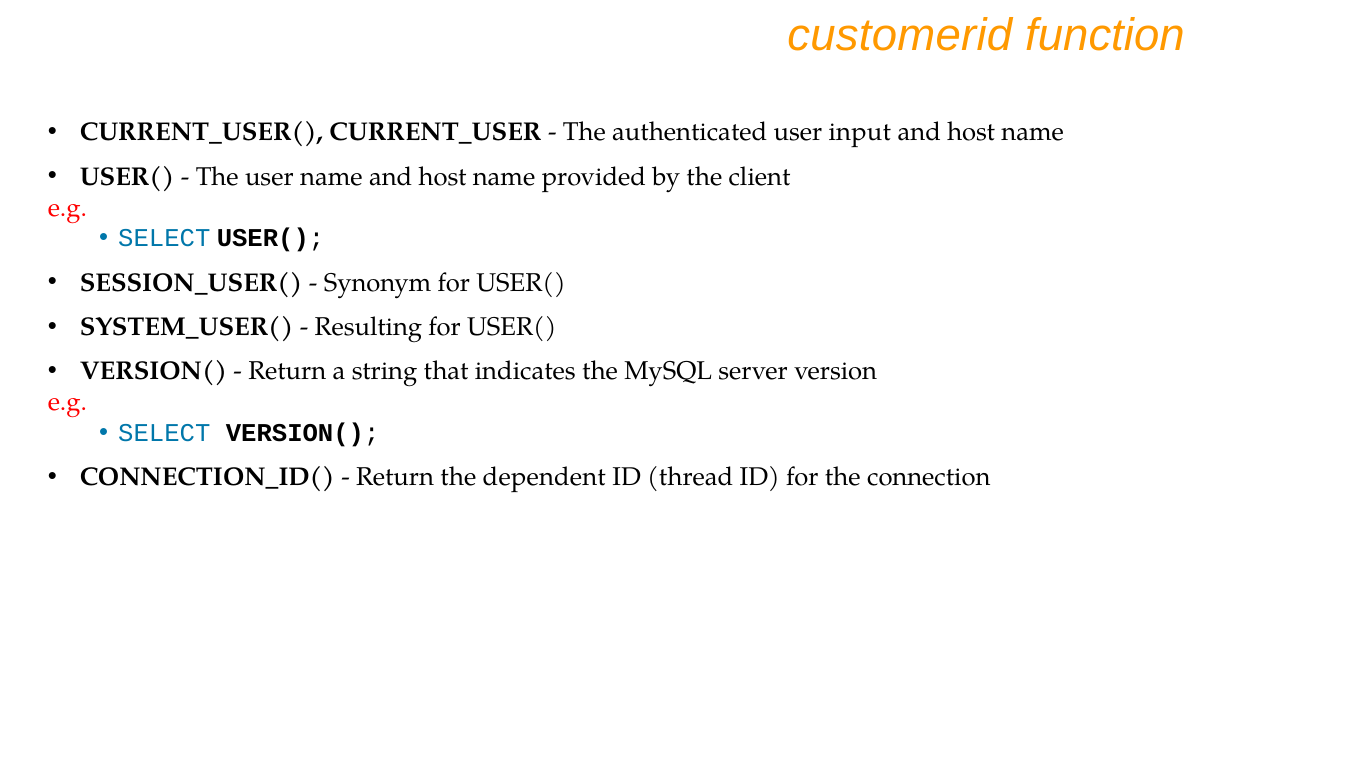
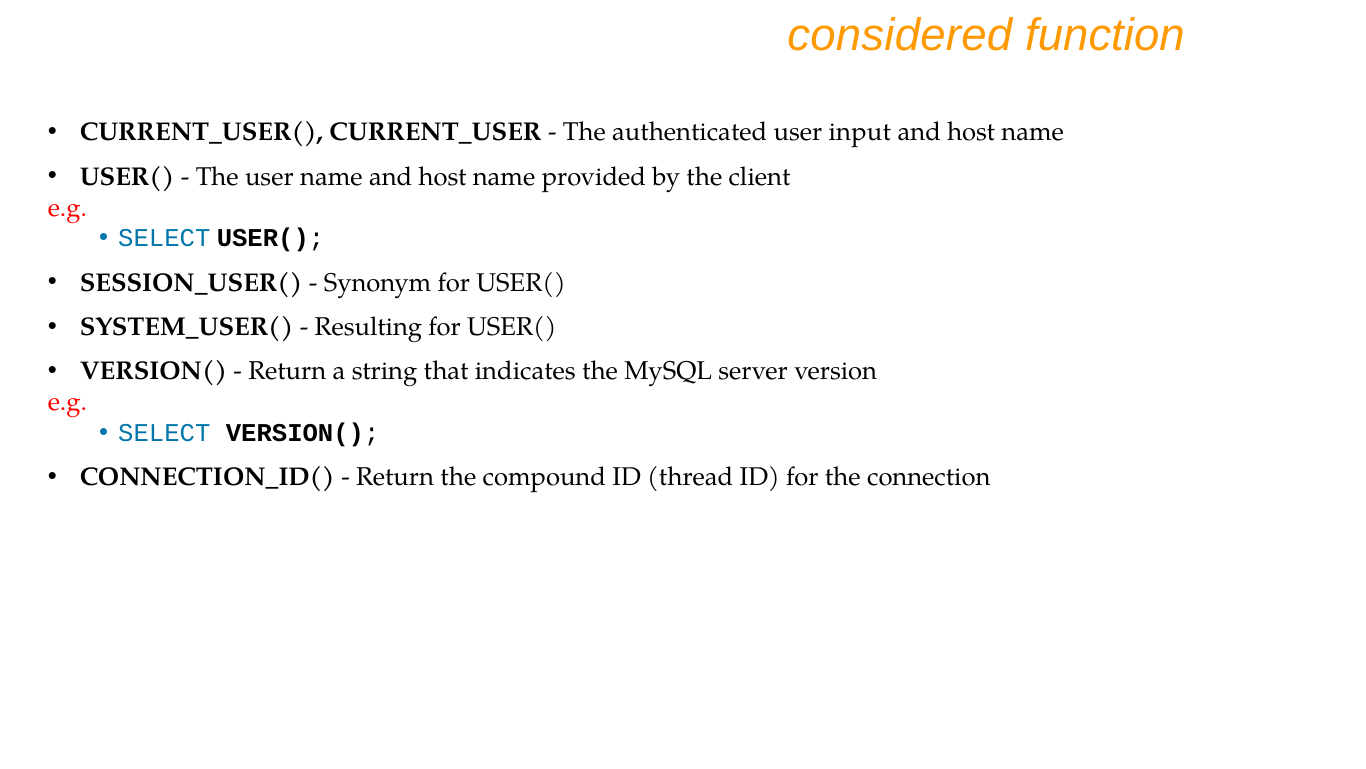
customerid: customerid -> considered
dependent: dependent -> compound
